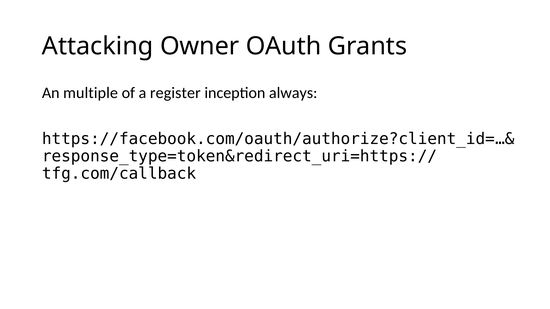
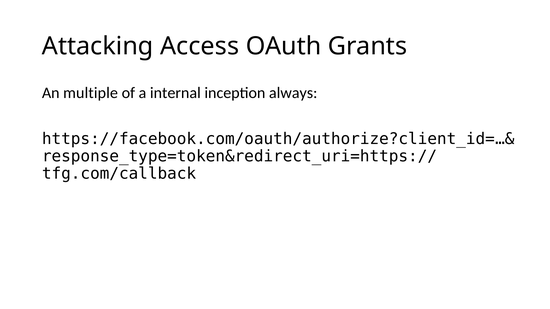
Owner: Owner -> Access
register: register -> internal
